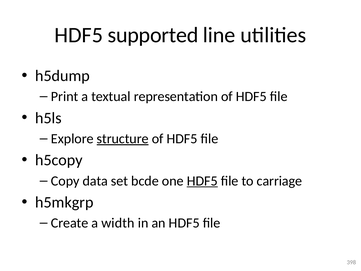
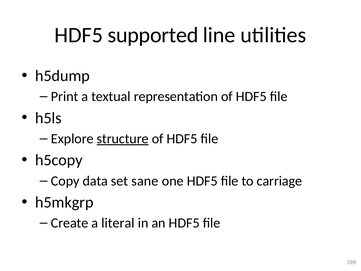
bcde: bcde -> sane
HDF5 at (202, 181) underline: present -> none
width: width -> literal
